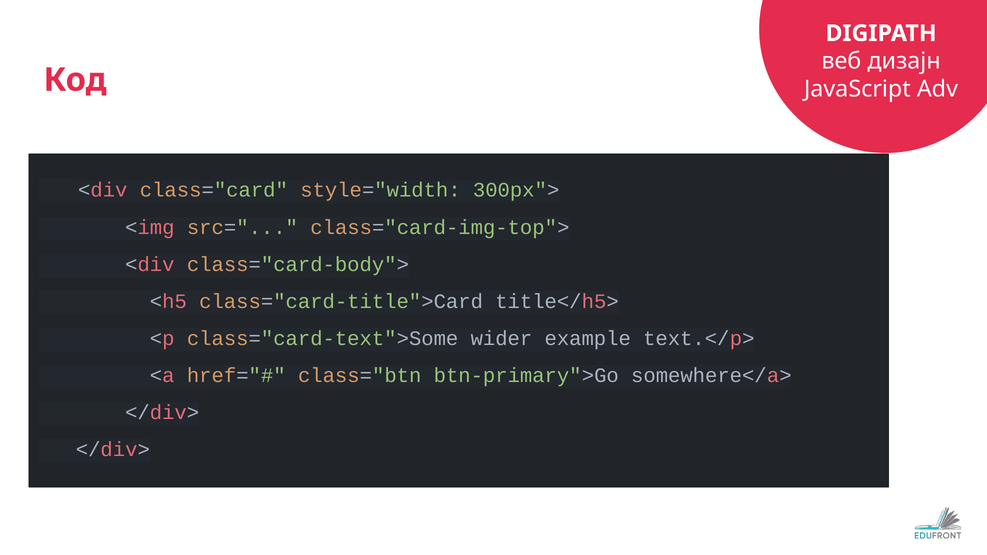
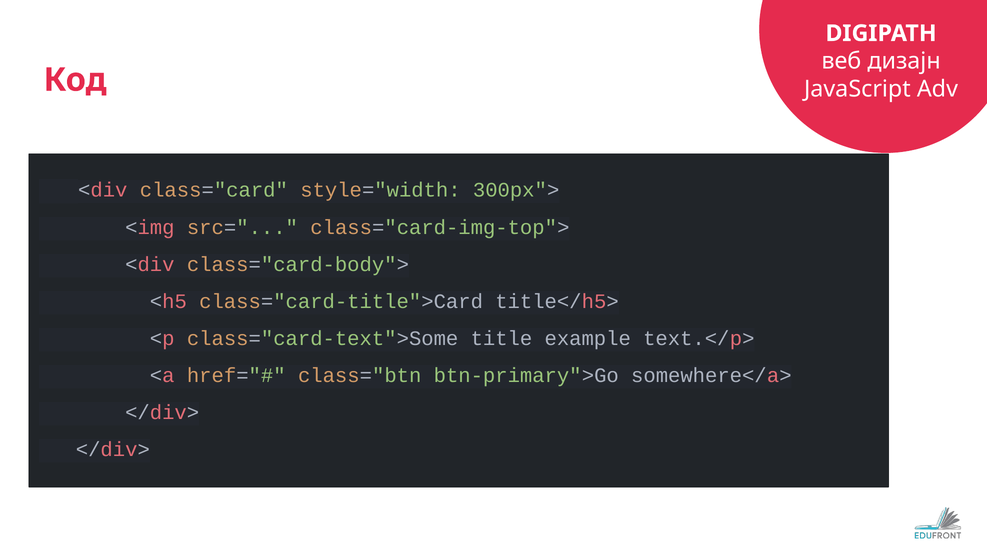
wider: wider -> title
